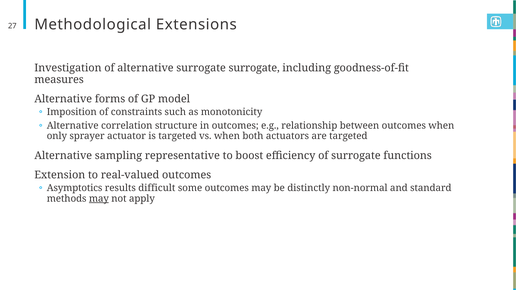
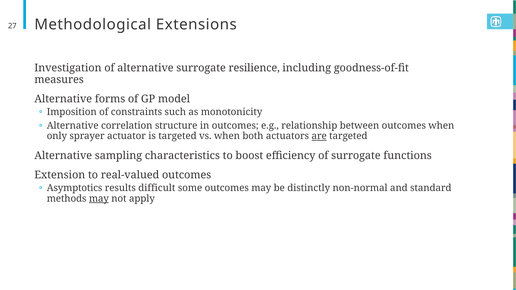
surrogate surrogate: surrogate -> resilience
are underline: none -> present
representative: representative -> characteristics
